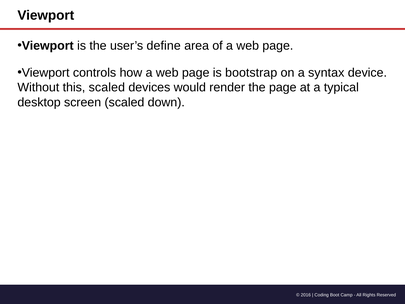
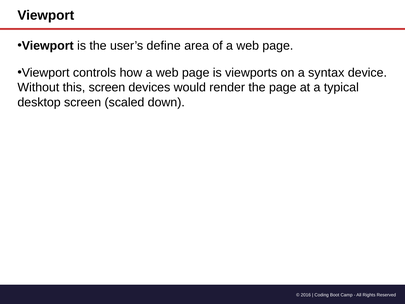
bootstrap: bootstrap -> viewports
this scaled: scaled -> screen
